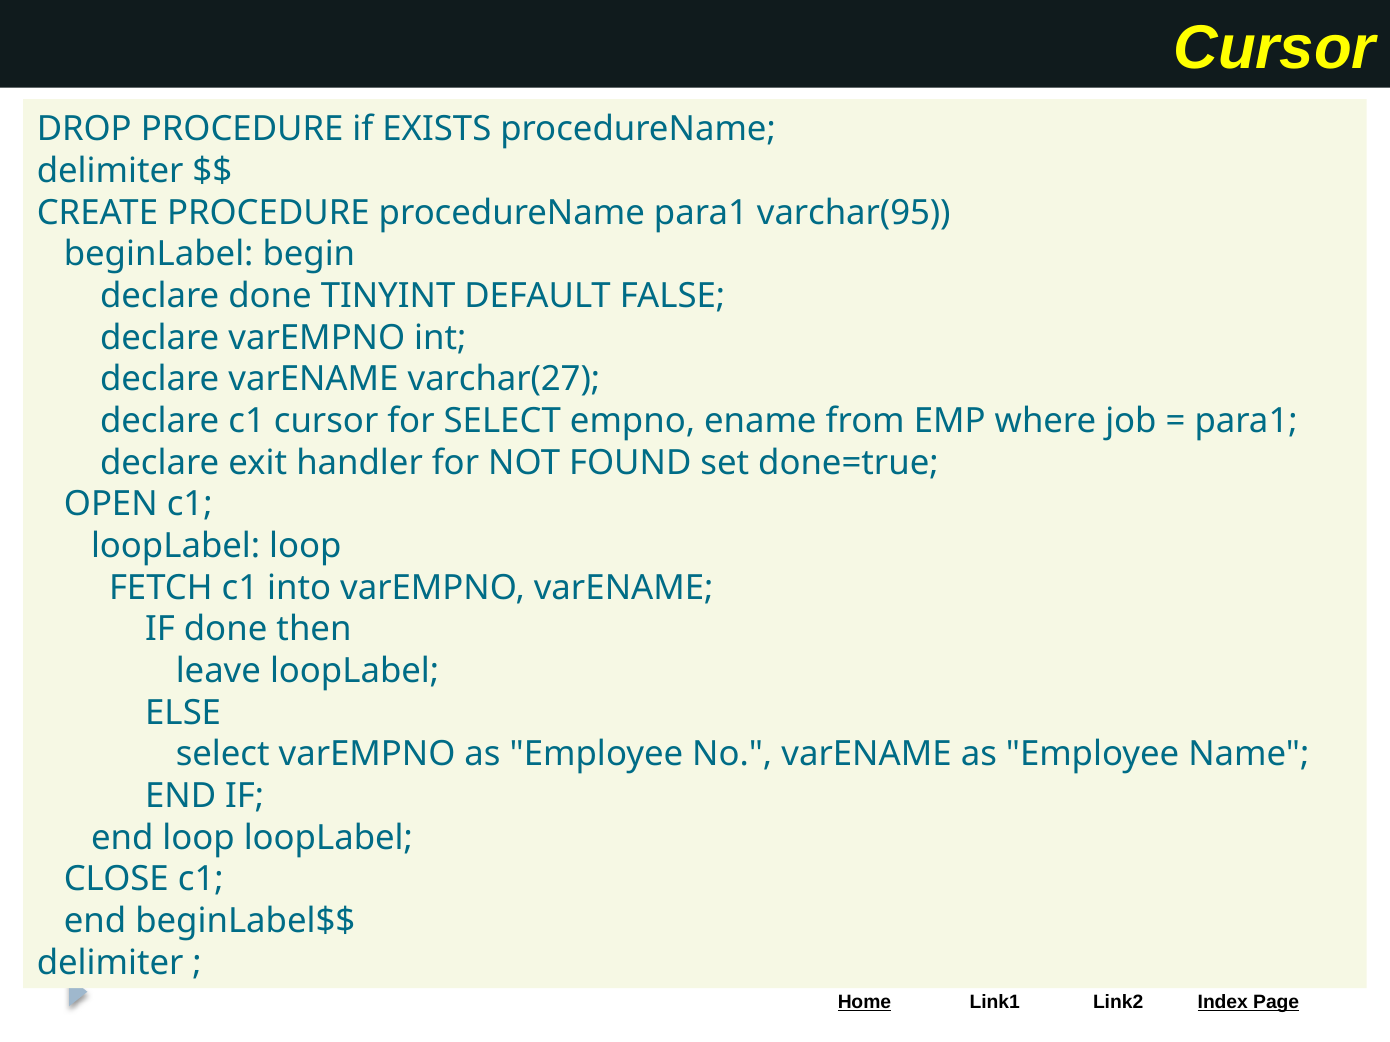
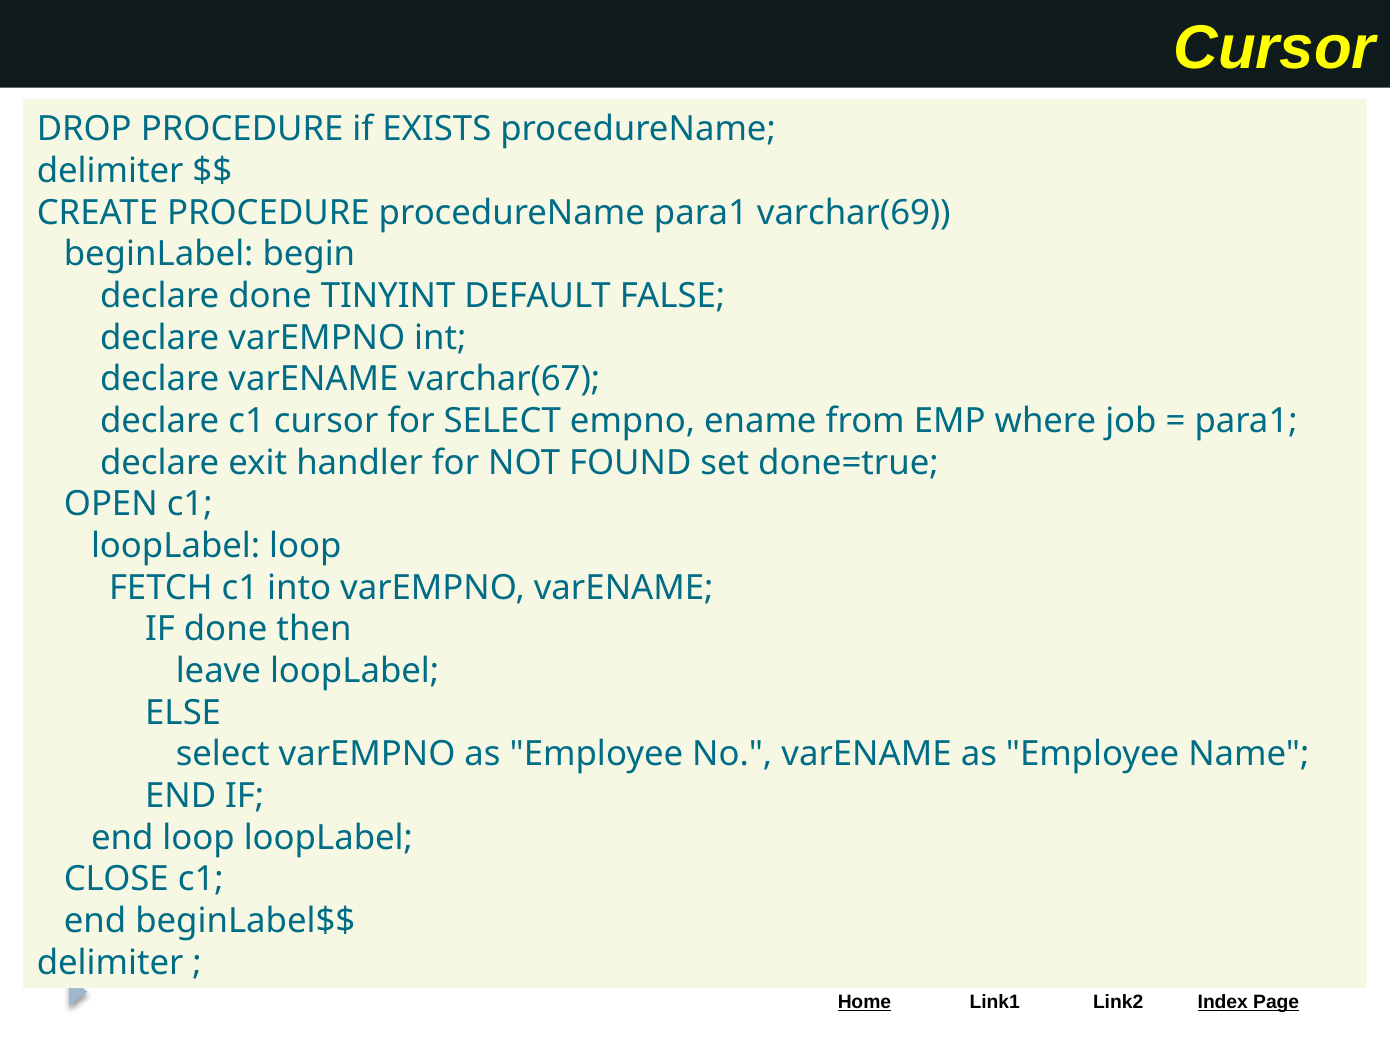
varchar(95: varchar(95 -> varchar(69
varchar(27: varchar(27 -> varchar(67
